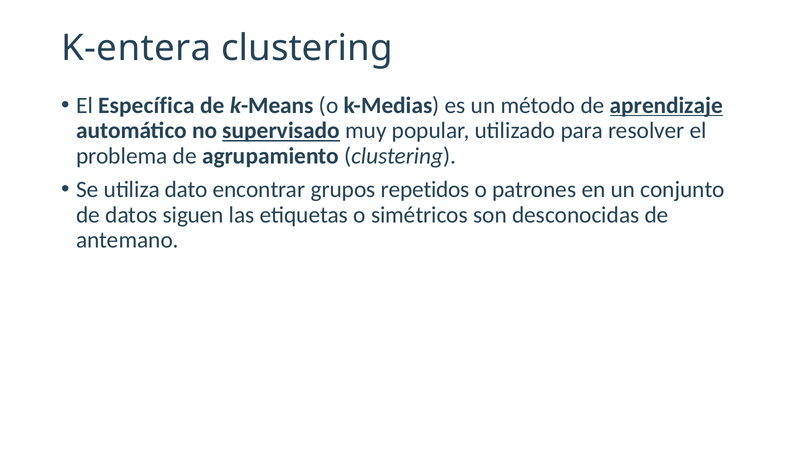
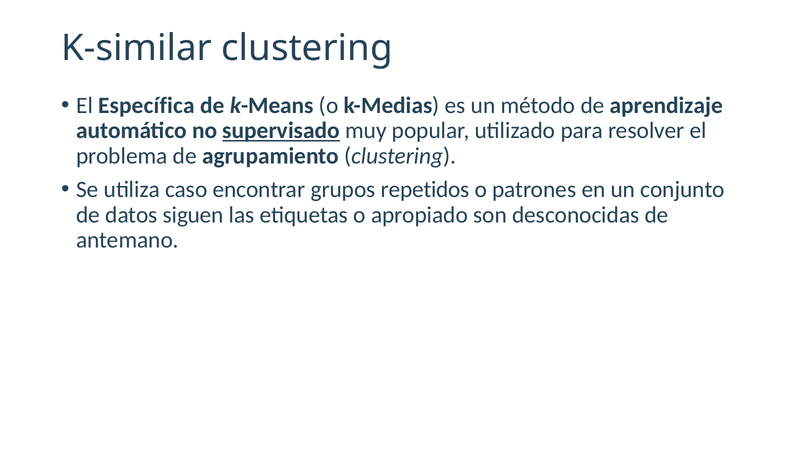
K-entera: K-entera -> K-similar
aprendizaje underline: present -> none
dato: dato -> caso
simétricos: simétricos -> apropiado
